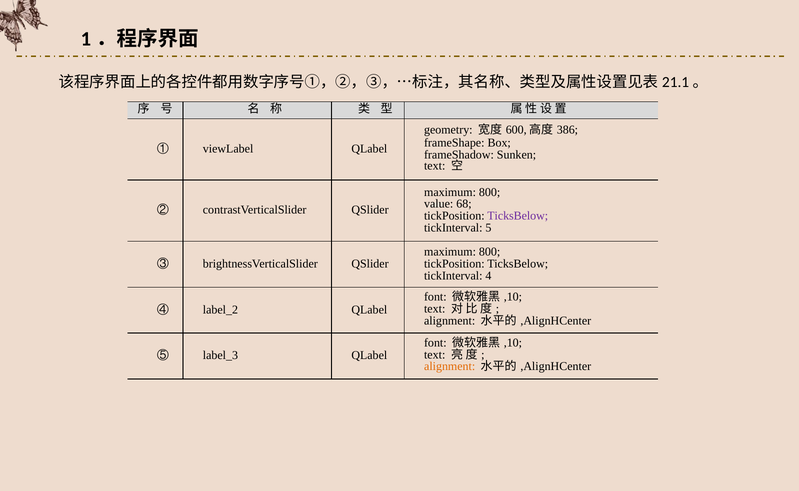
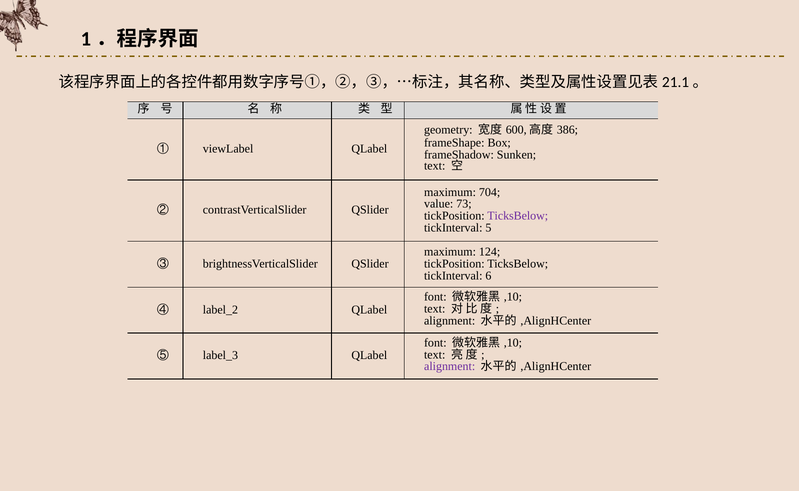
800 at (490, 192): 800 -> 704
68: 68 -> 73
800 at (490, 252): 800 -> 124
4: 4 -> 6
alignment at (450, 367) colour: orange -> purple
